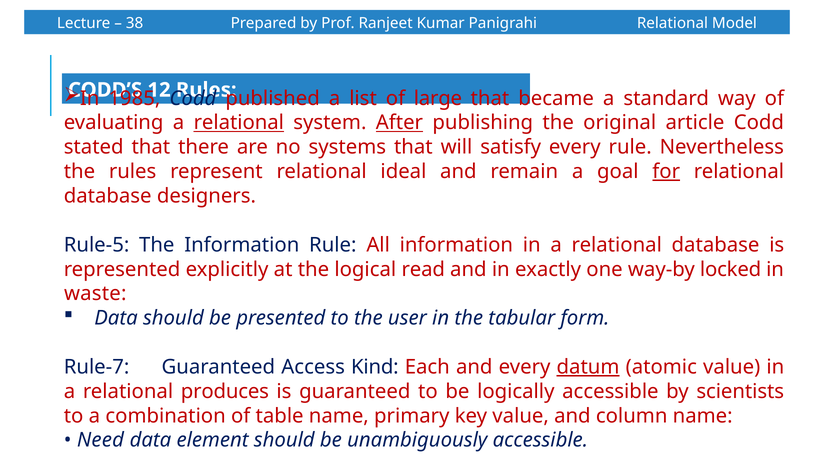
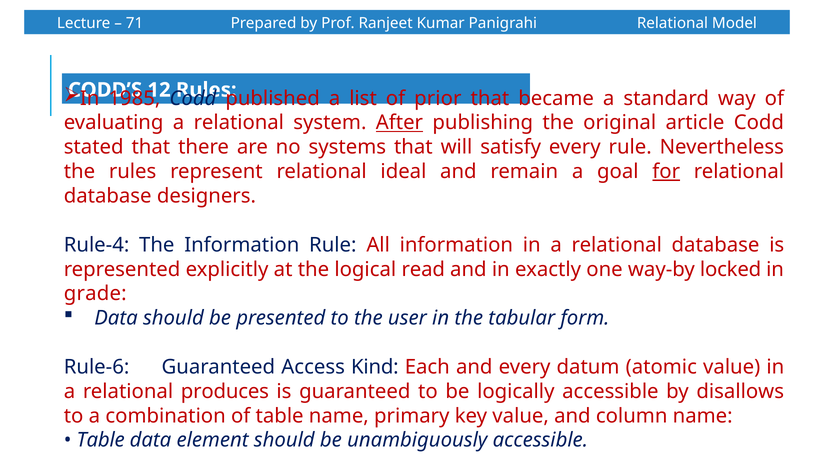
38: 38 -> 71
large: large -> prior
relational at (239, 123) underline: present -> none
Rule-5: Rule-5 -> Rule-4
waste: waste -> grade
Rule-7: Rule-7 -> Rule-6
datum underline: present -> none
scientists: scientists -> disallows
Need at (100, 440): Need -> Table
